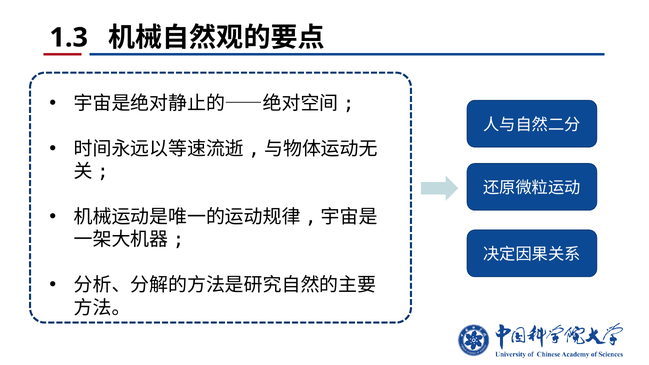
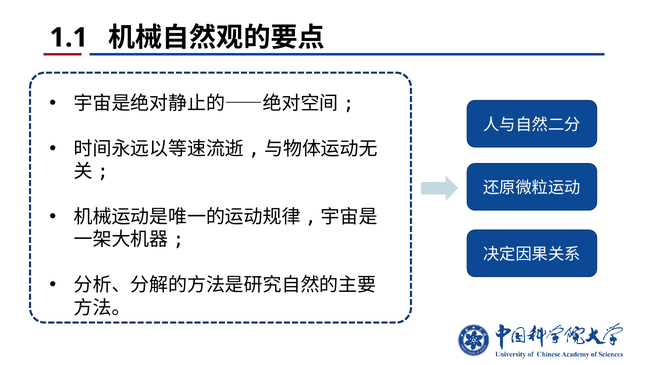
1.3: 1.3 -> 1.1
